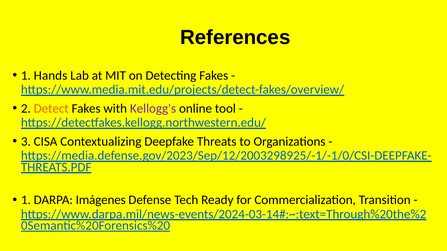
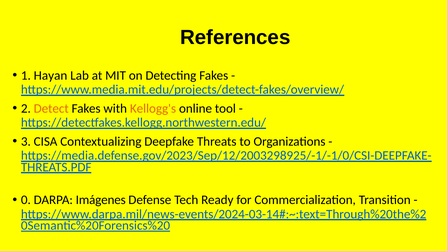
Hands: Hands -> Hayan
Kellogg's colour: purple -> orange
1 at (26, 200): 1 -> 0
